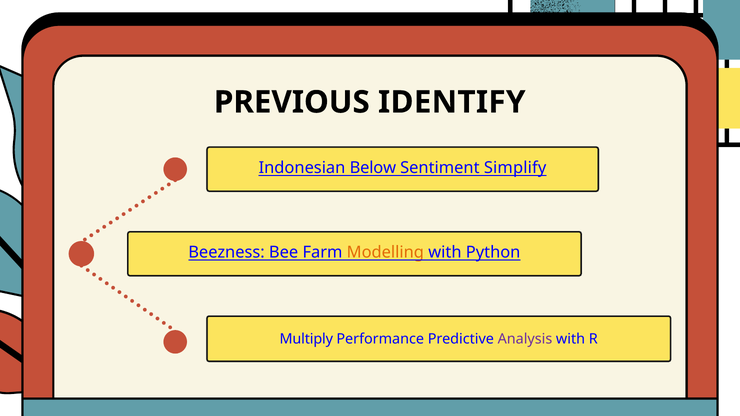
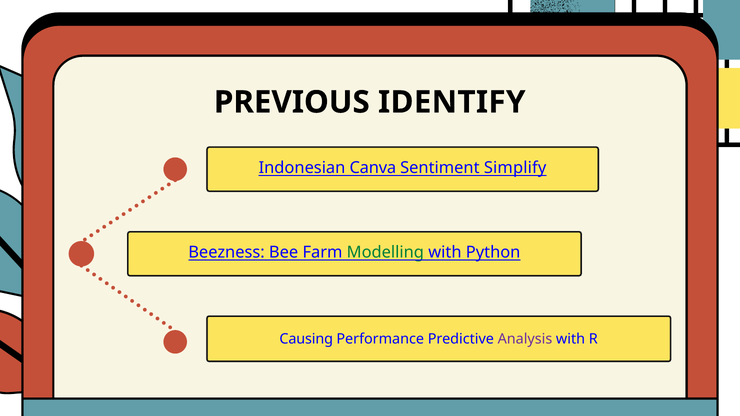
Below: Below -> Canva
Modelling colour: orange -> green
Multiply: Multiply -> Causing
